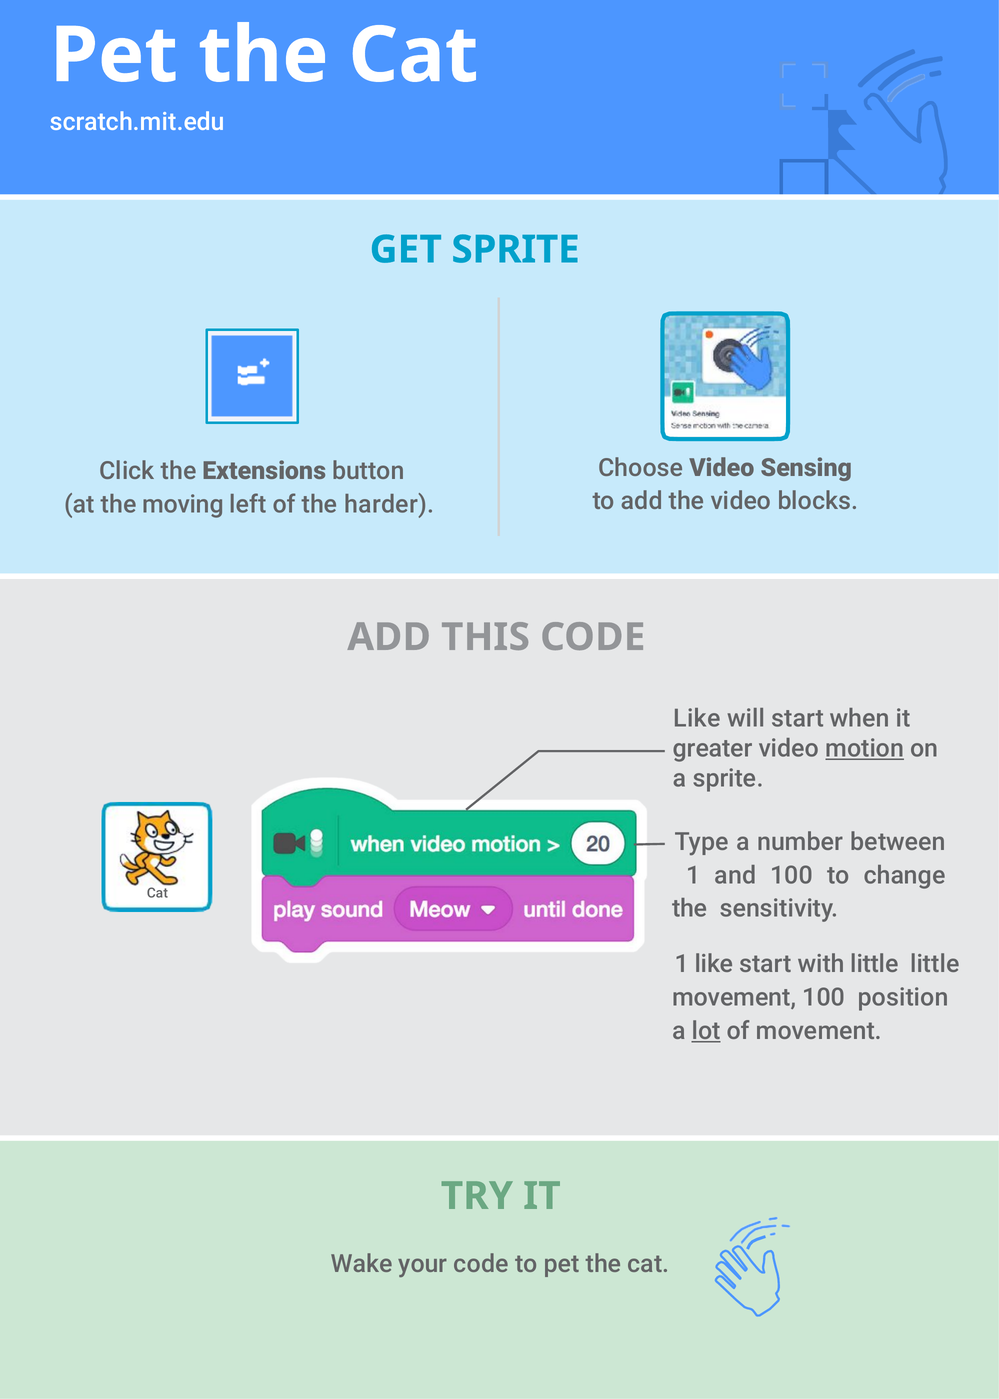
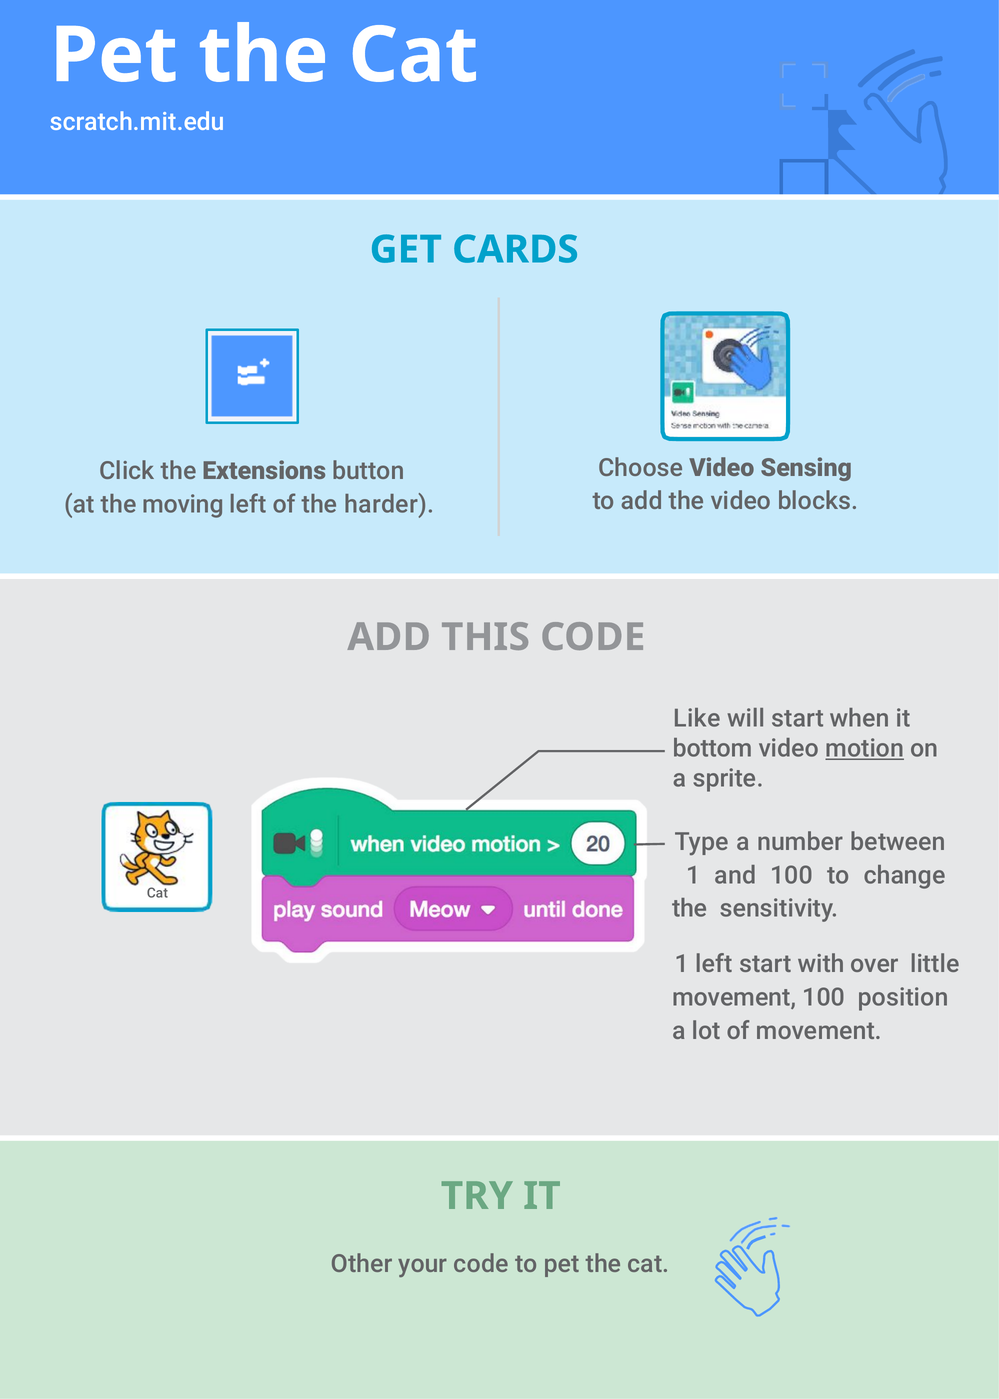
GET SPRITE: SPRITE -> CARDS
greater: greater -> bottom
1 like: like -> left
with little: little -> over
lot underline: present -> none
Wake: Wake -> Other
